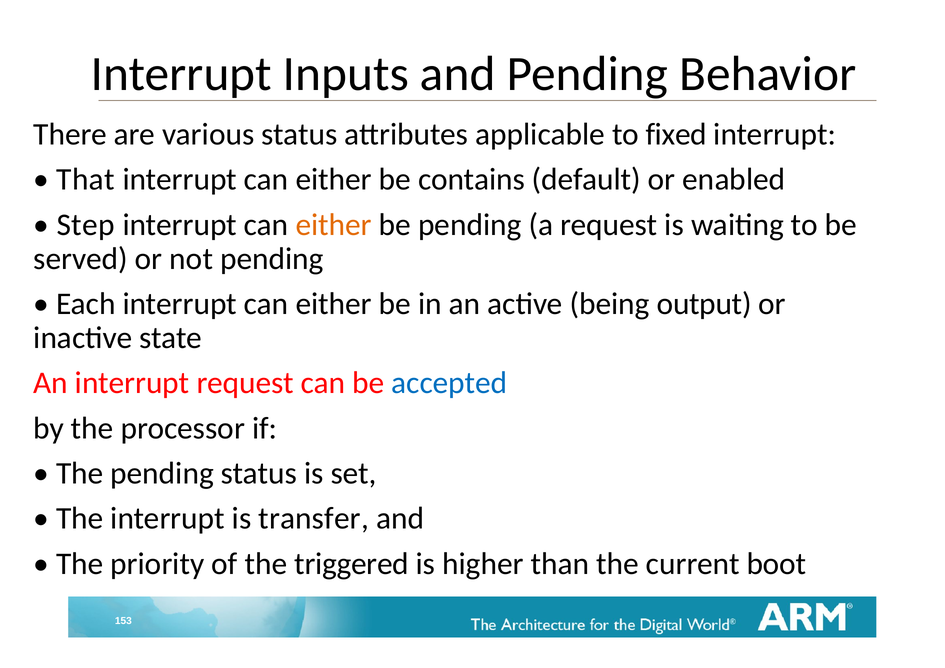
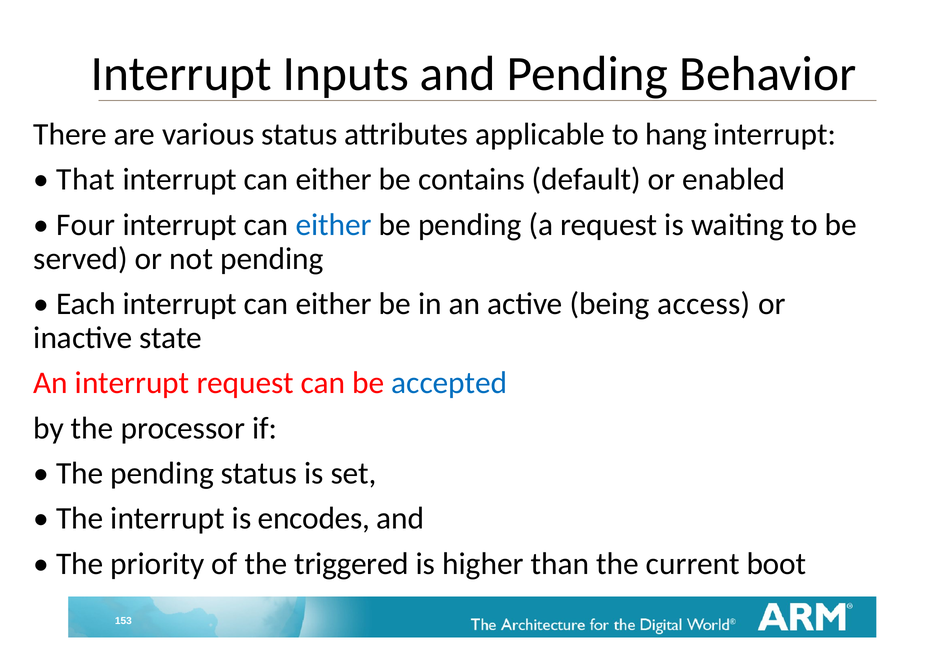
fixed: fixed -> hang
Step: Step -> Four
either at (334, 225) colour: orange -> blue
output: output -> access
transfer: transfer -> encodes
